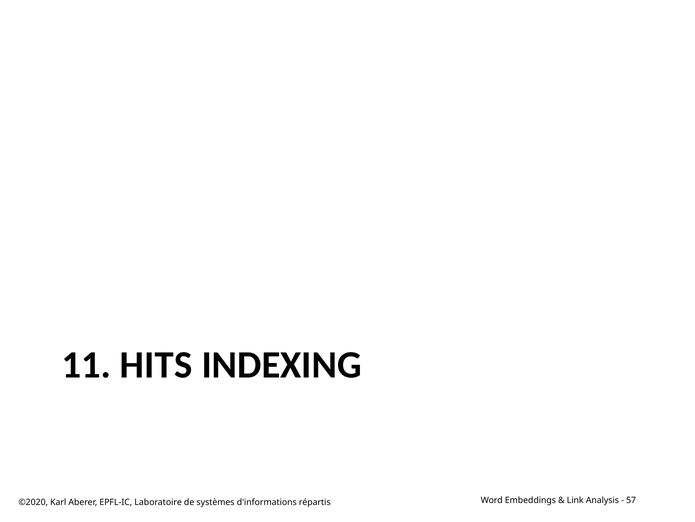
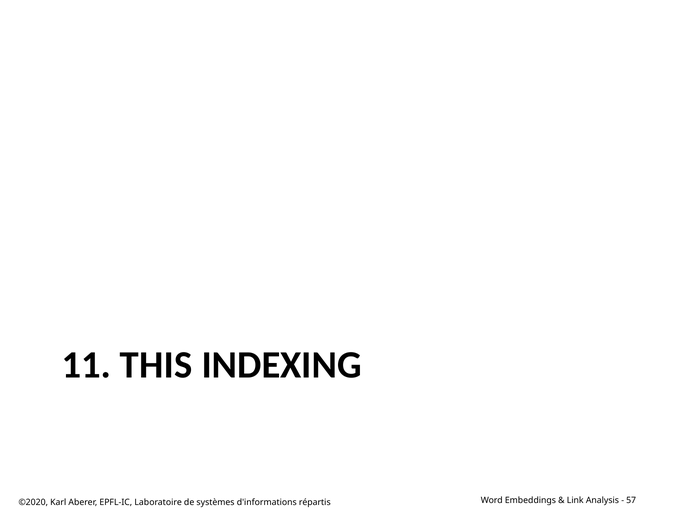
HITS: HITS -> THIS
